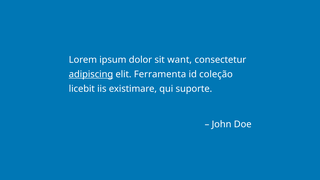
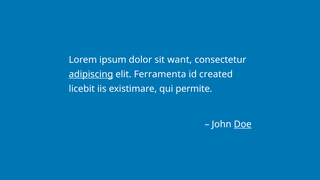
coleção: coleção -> created
suporte: suporte -> permite
Doe underline: none -> present
